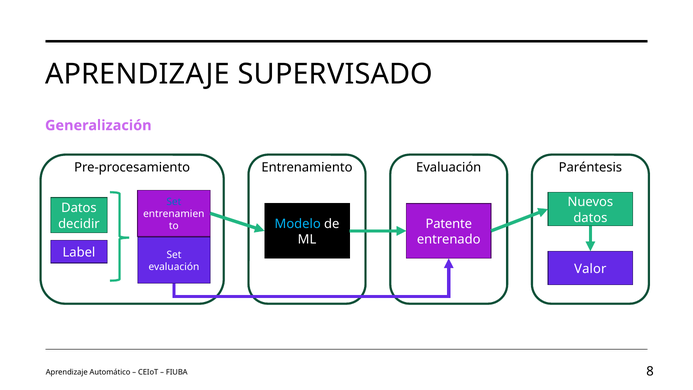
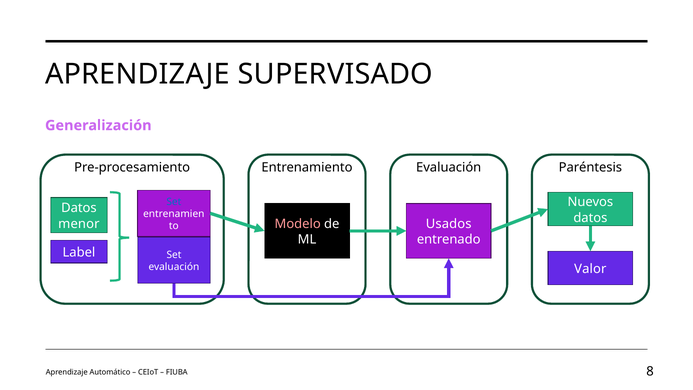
decidir: decidir -> menor
Modelo colour: light blue -> pink
Patente: Patente -> Usados
